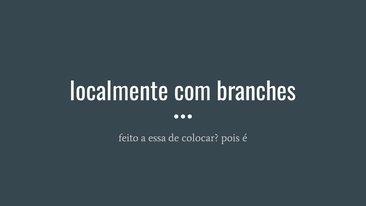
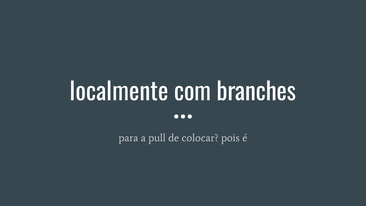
feito: feito -> para
essa: essa -> pull
